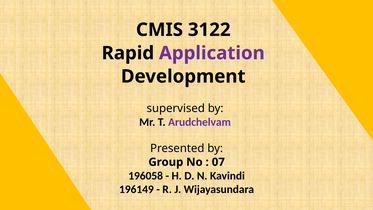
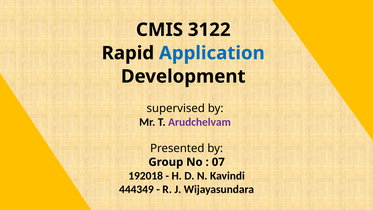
Application colour: purple -> blue
196058: 196058 -> 192018
196149: 196149 -> 444349
